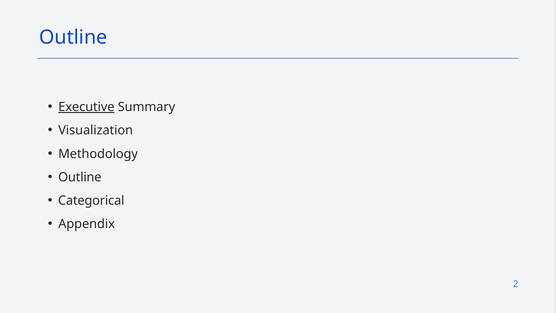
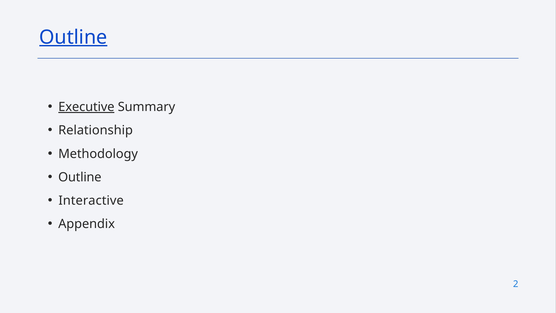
Outline at (73, 37) underline: none -> present
Visualization: Visualization -> Relationship
Categorical: Categorical -> Interactive
